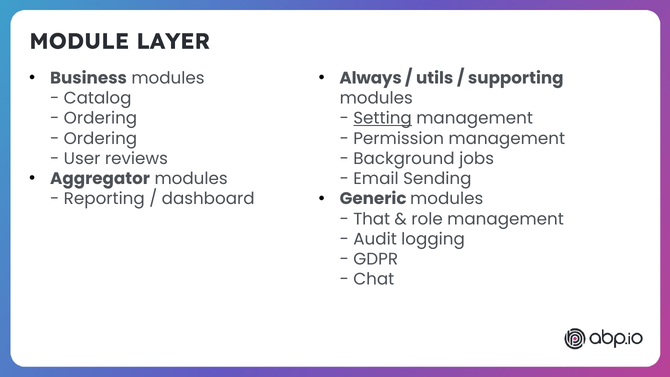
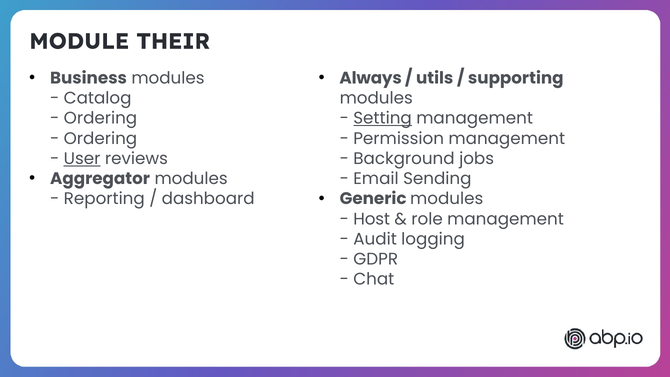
LAYER: LAYER -> THEIR
User underline: none -> present
That: That -> Host
